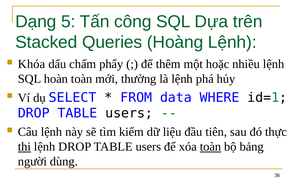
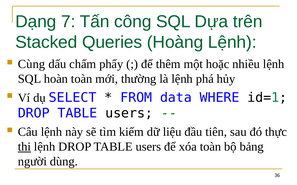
5: 5 -> 7
Khóa: Khóa -> Cùng
toàn at (210, 147) underline: present -> none
